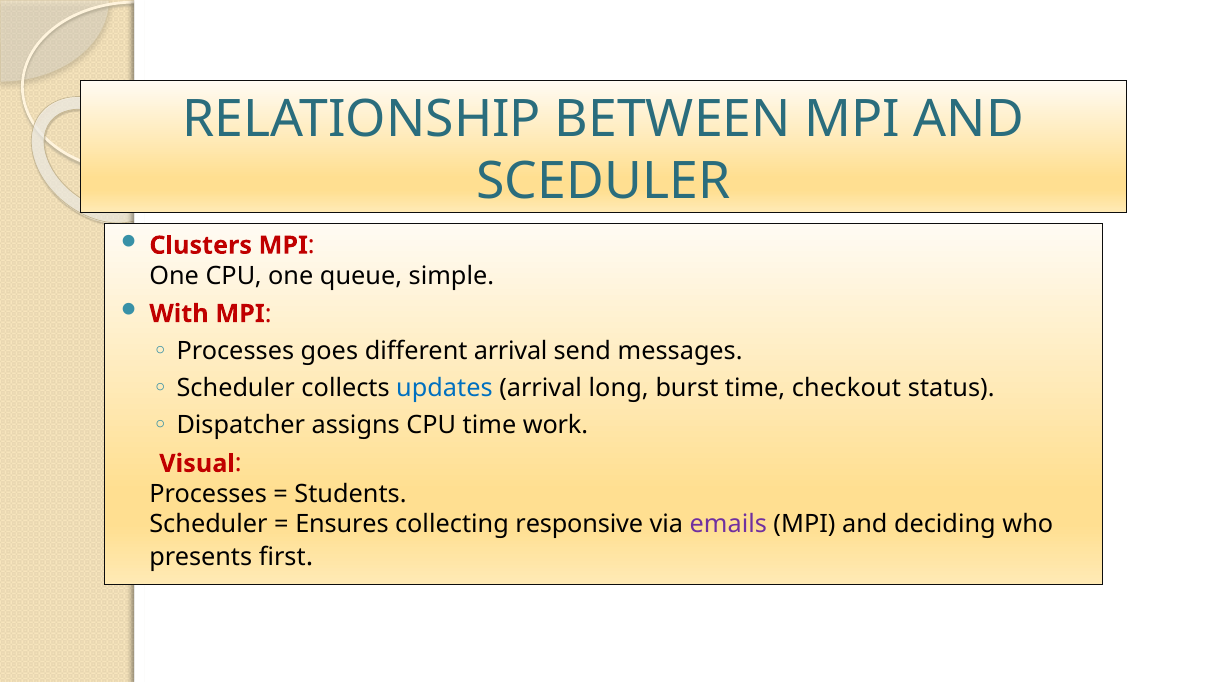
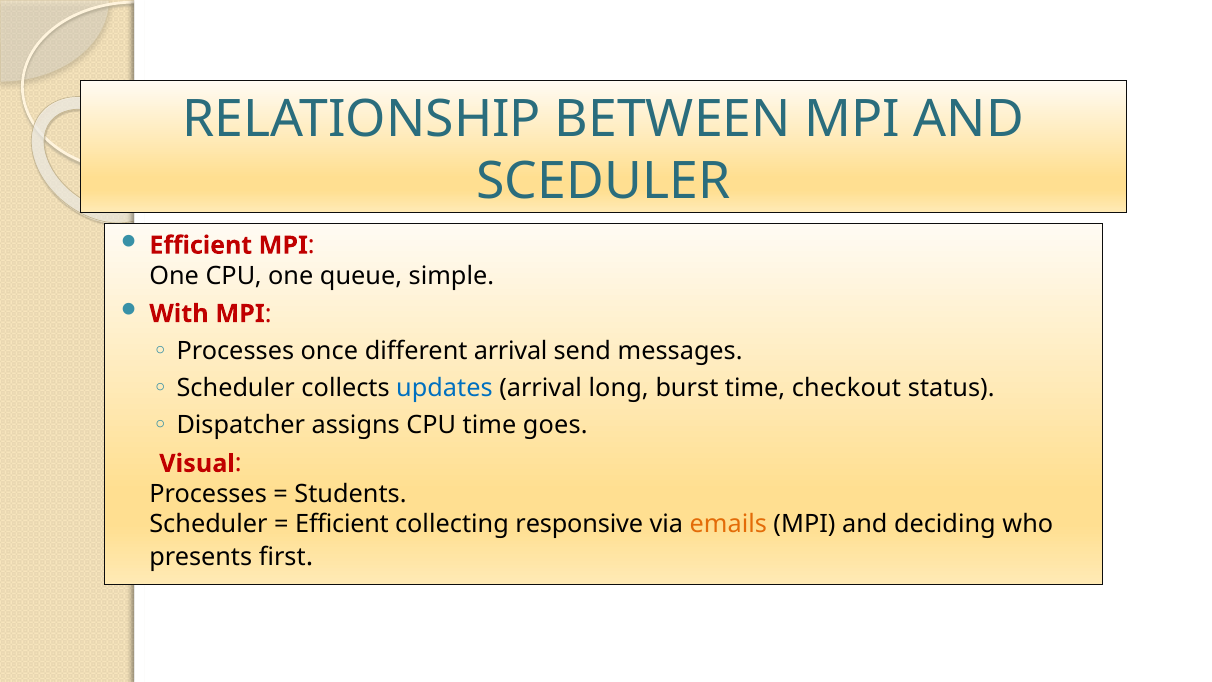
Clusters at (201, 245): Clusters -> Efficient
goes: goes -> once
work: work -> goes
Ensures at (342, 524): Ensures -> Efficient
emails colour: purple -> orange
